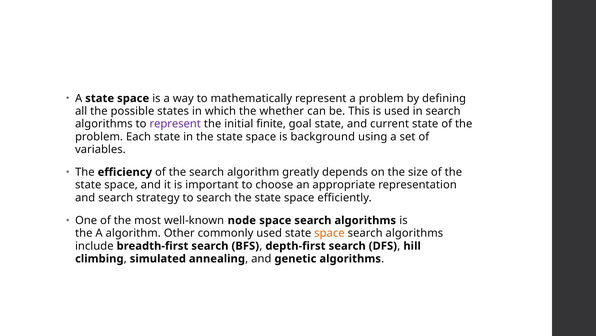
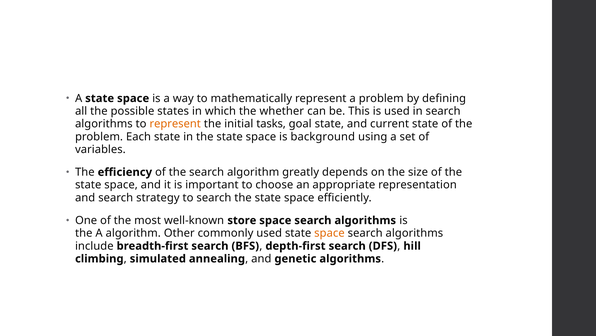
represent at (175, 124) colour: purple -> orange
finite: finite -> tasks
node: node -> store
